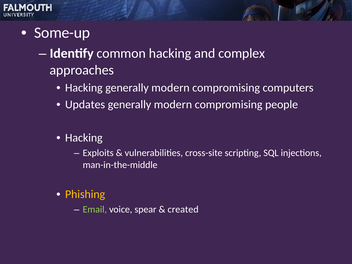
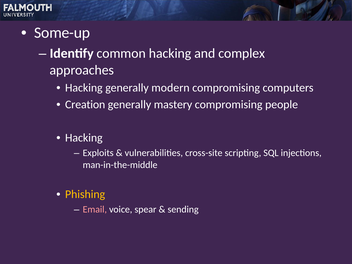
Updates: Updates -> Creation
modern at (173, 104): modern -> mastery
Email colour: light green -> pink
created: created -> sending
